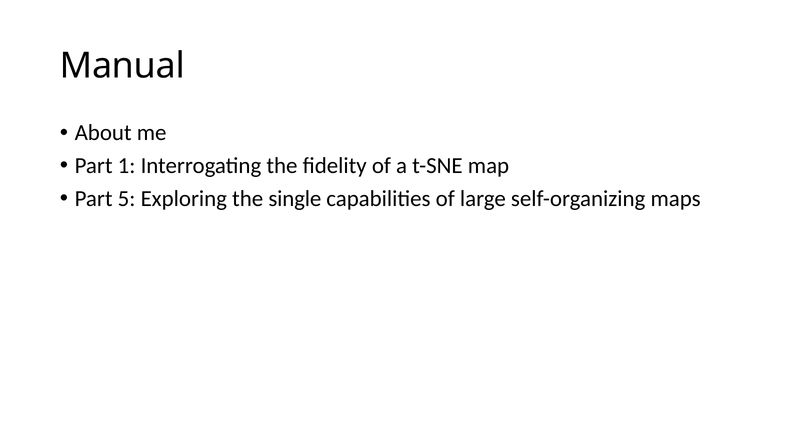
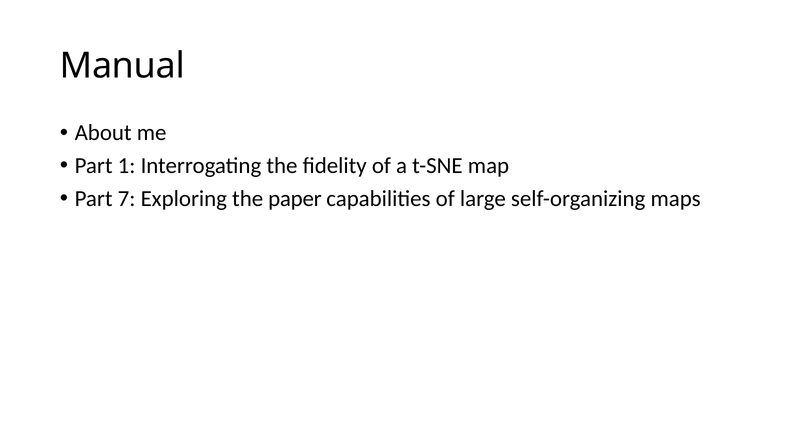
5: 5 -> 7
single: single -> paper
